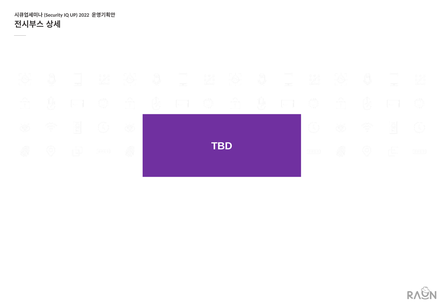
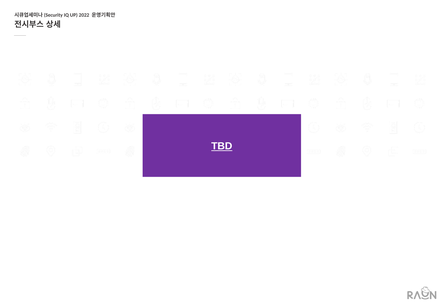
TBD underline: none -> present
